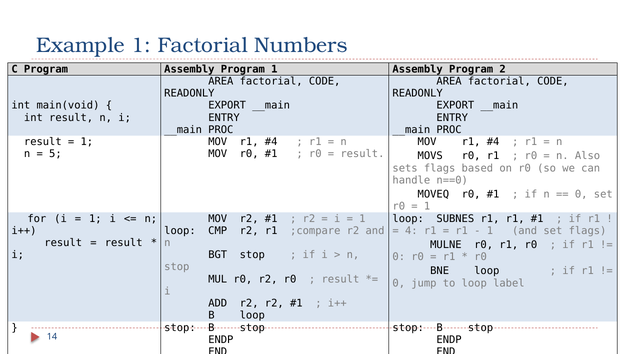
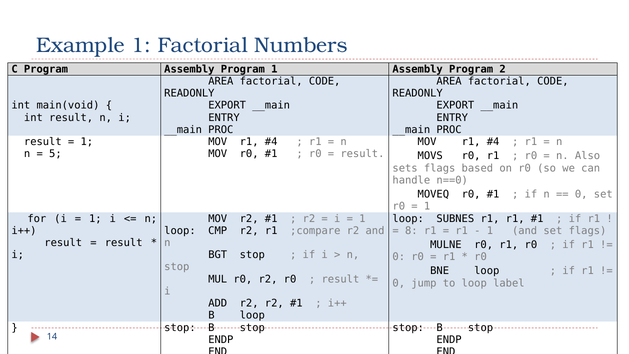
4: 4 -> 8
